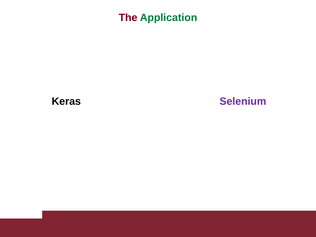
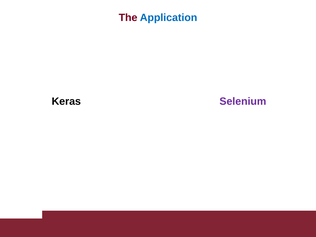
Application colour: green -> blue
